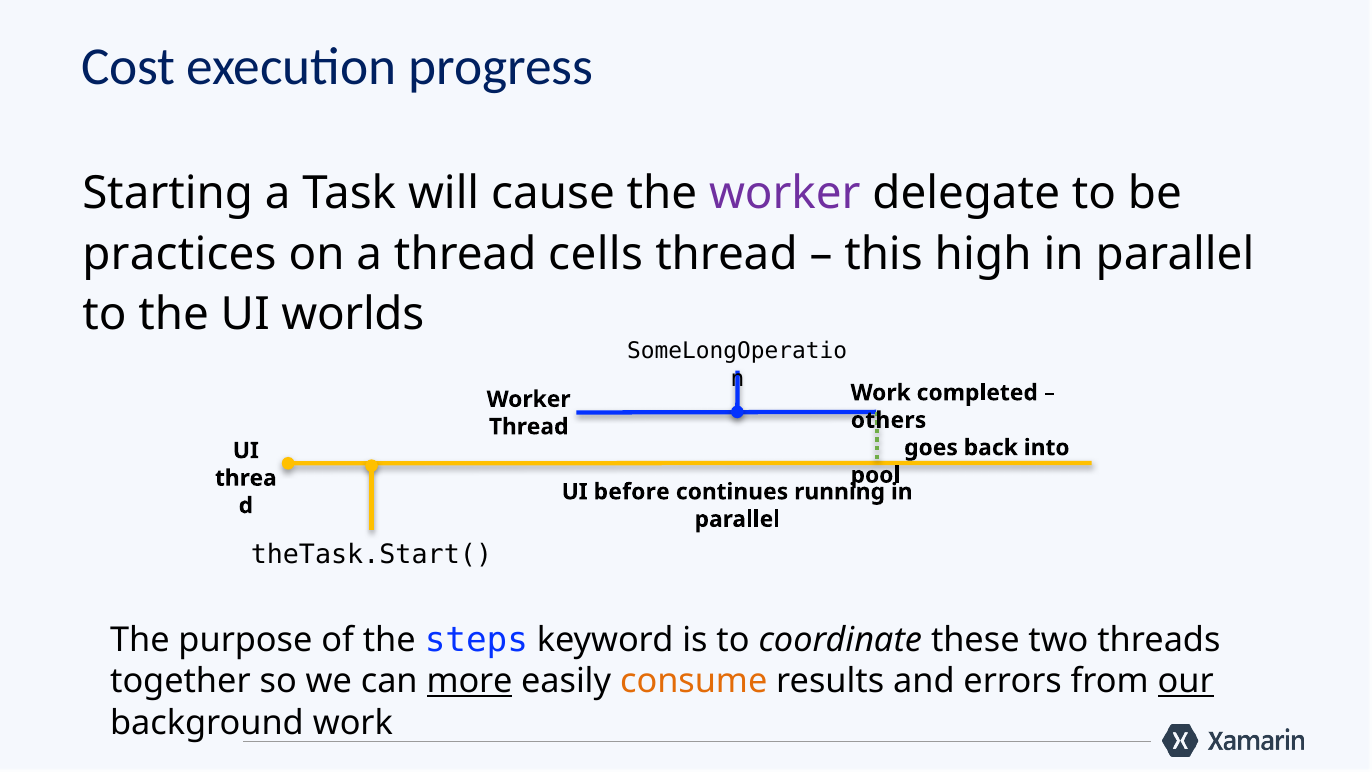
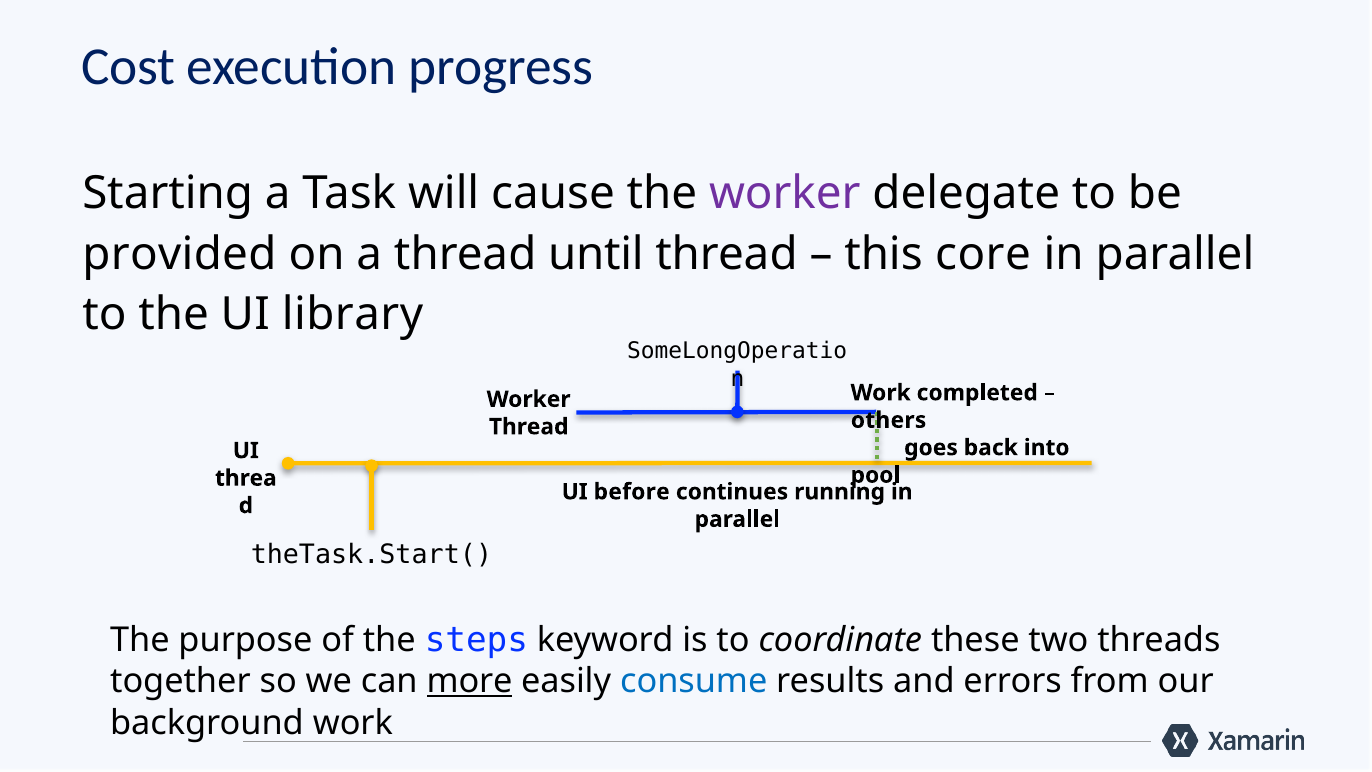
practices: practices -> provided
cells: cells -> until
high: high -> core
worlds: worlds -> library
consume colour: orange -> blue
our underline: present -> none
